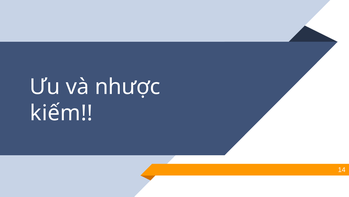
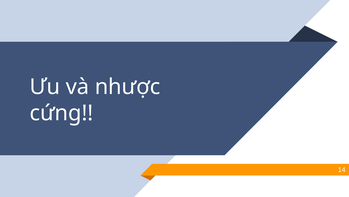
kiếm: kiếm -> cứng
